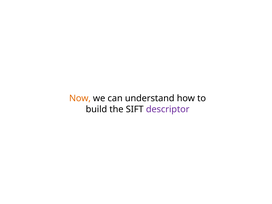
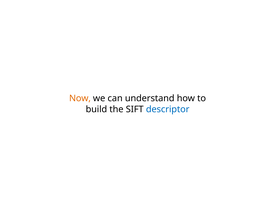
descriptor colour: purple -> blue
